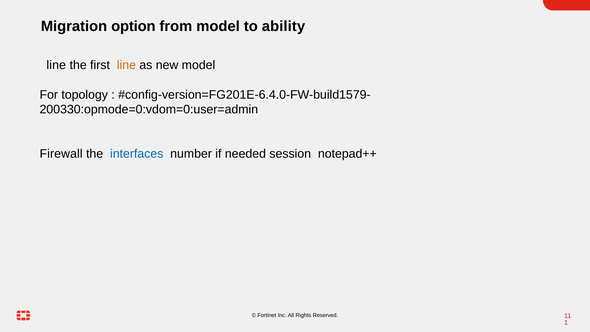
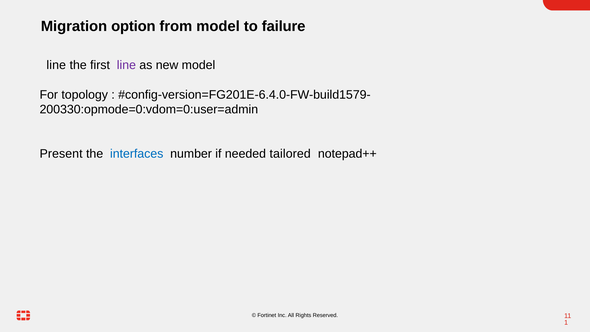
ability: ability -> failure
line at (126, 65) colour: orange -> purple
Firewall: Firewall -> Present
session: session -> tailored
